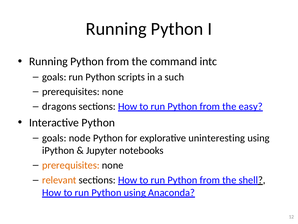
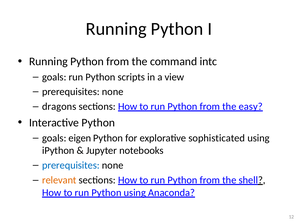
such: such -> view
node: node -> eigen
uninteresting: uninteresting -> sophisticated
prerequisites at (71, 165) colour: orange -> blue
